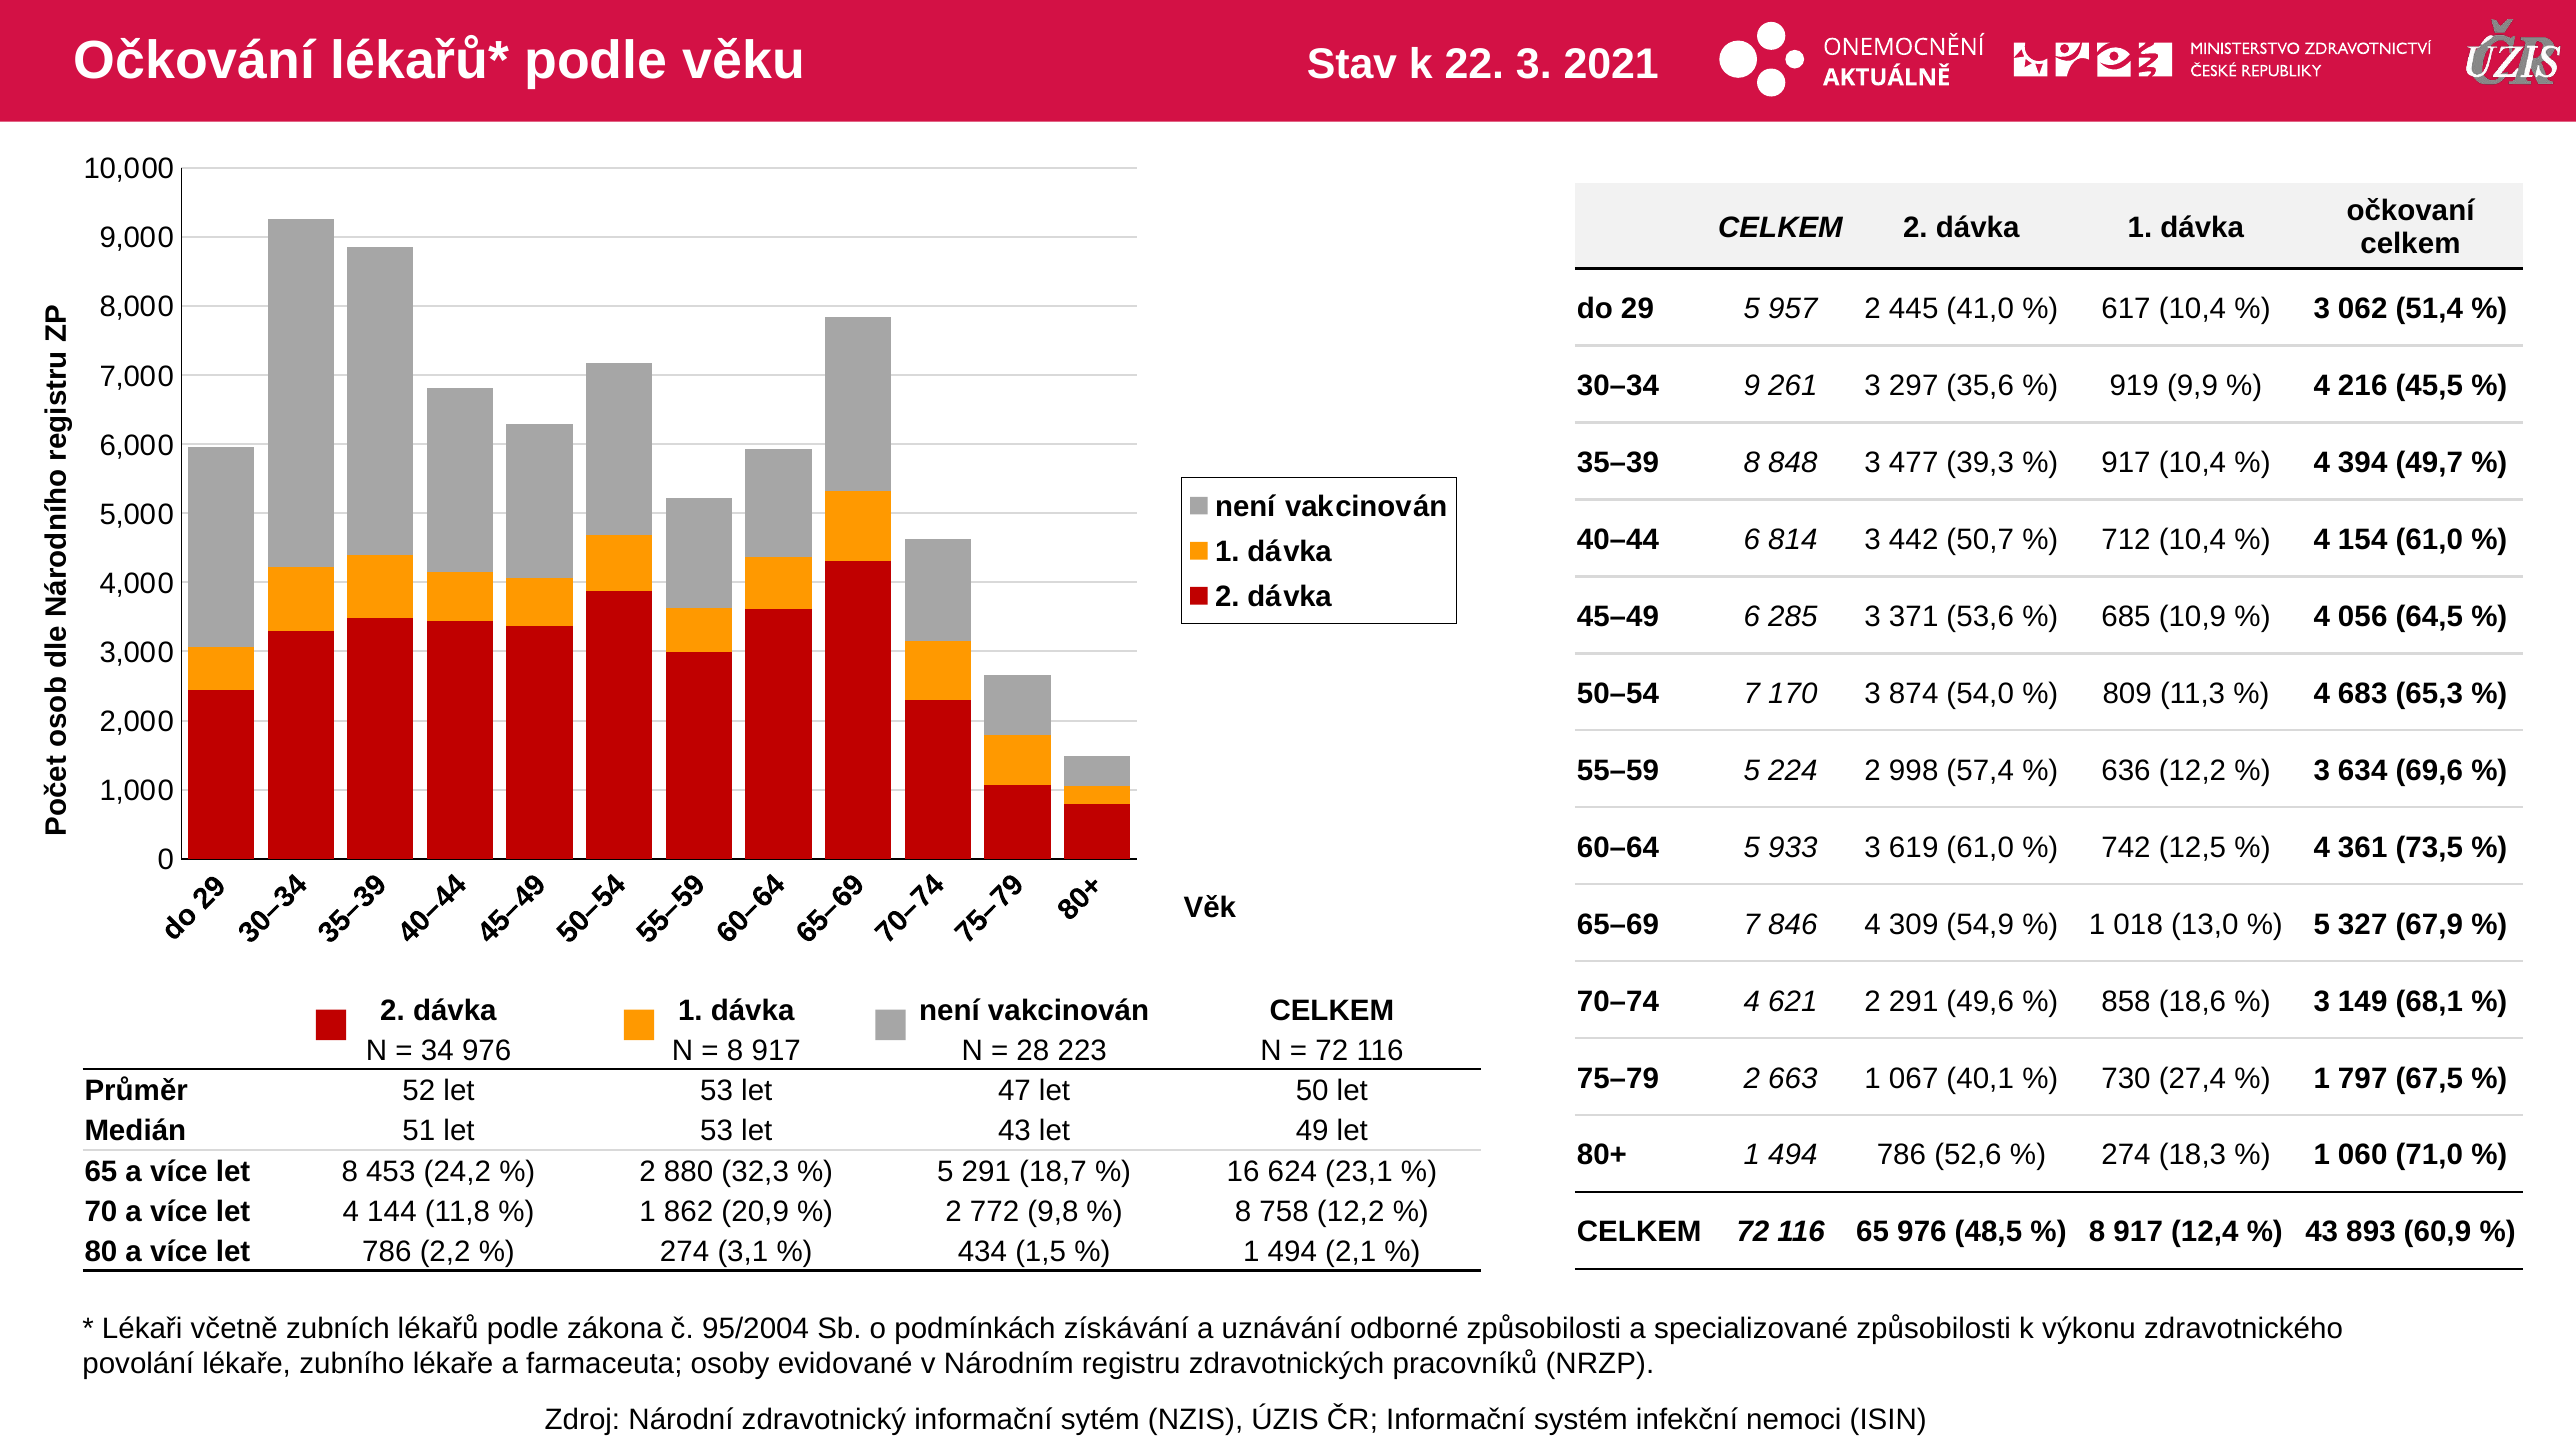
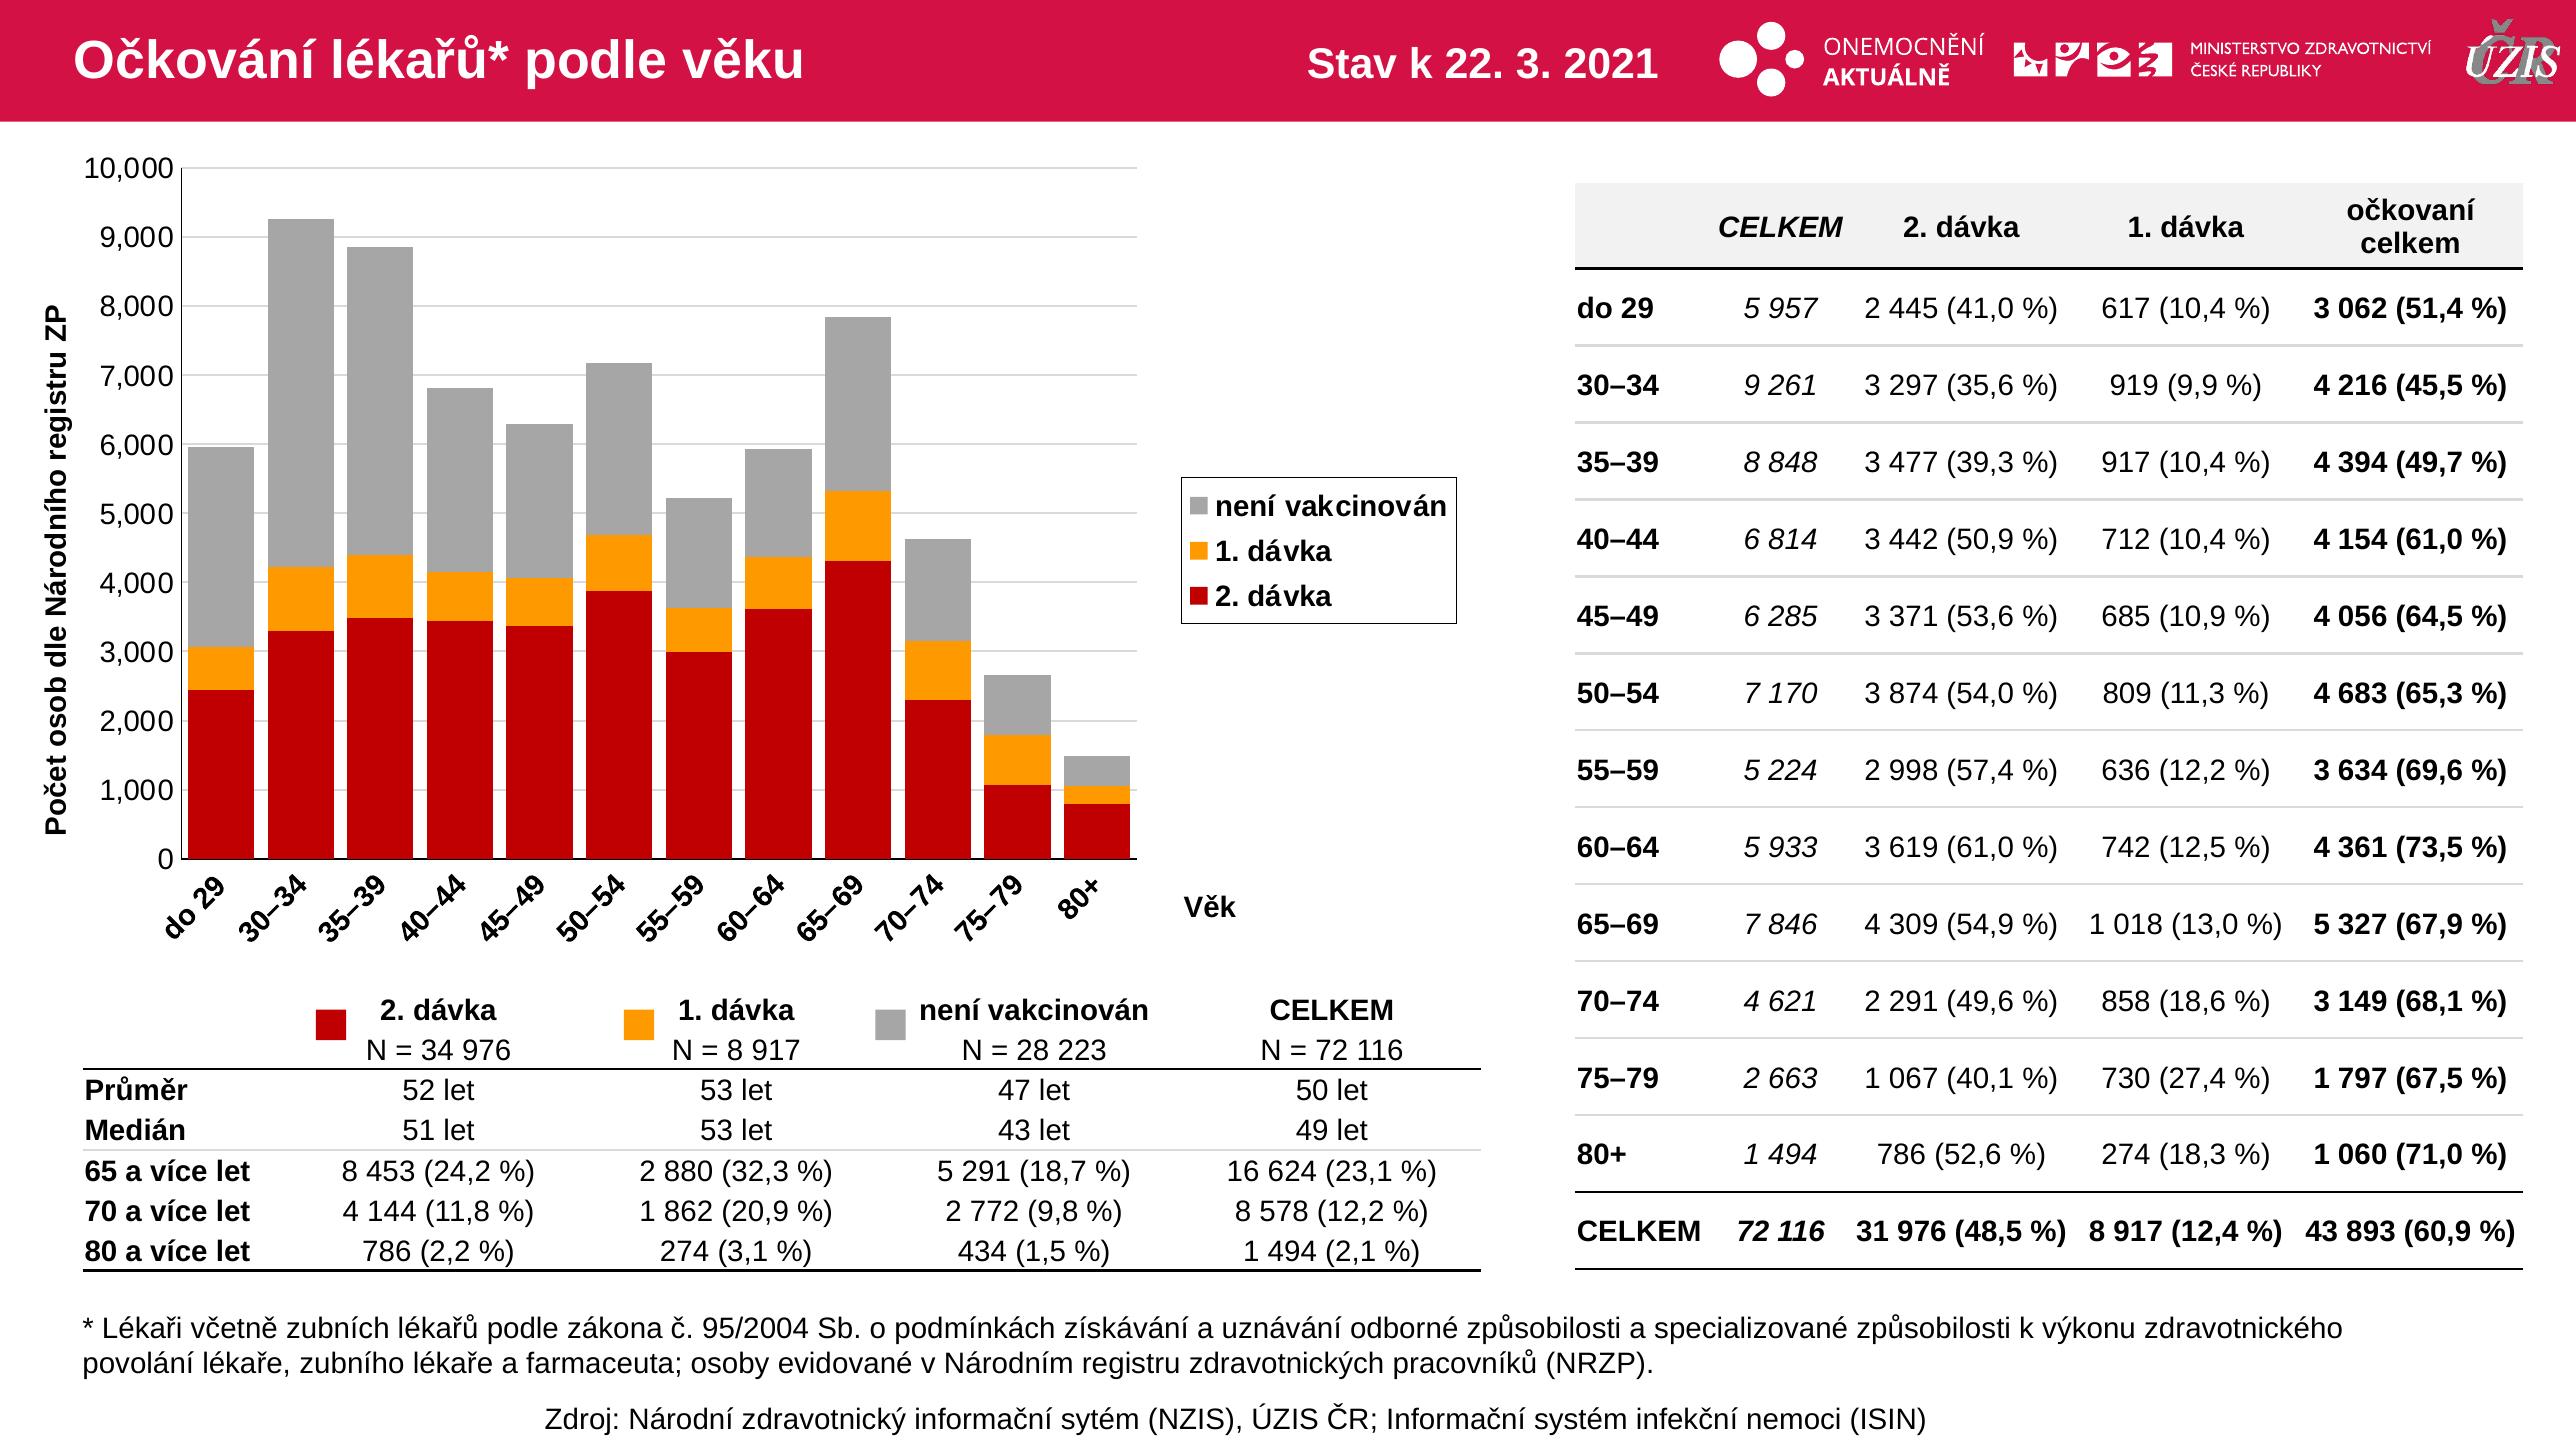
50,7: 50,7 -> 50,9
758: 758 -> 578
116 65: 65 -> 31
